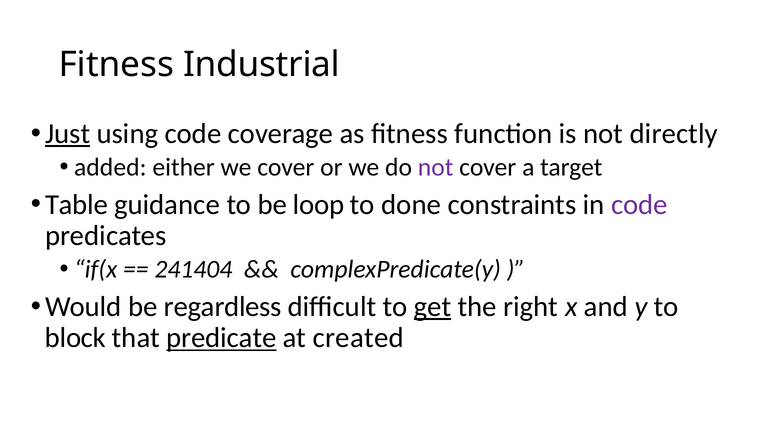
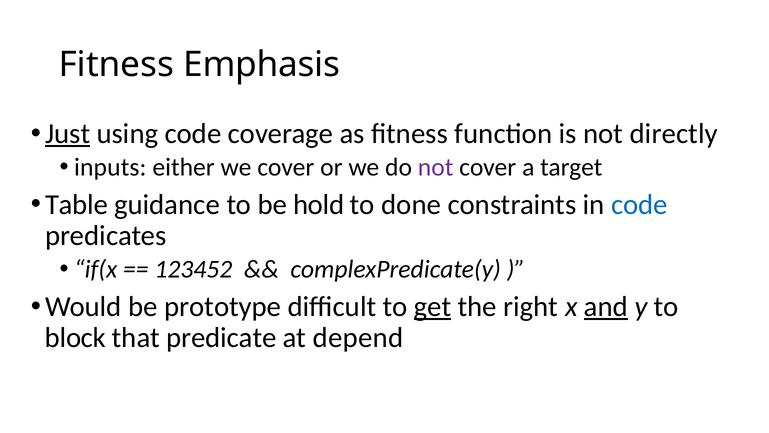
Industrial: Industrial -> Emphasis
added: added -> inputs
loop: loop -> hold
code at (639, 204) colour: purple -> blue
241404: 241404 -> 123452
regardless: regardless -> prototype
and underline: none -> present
predicate underline: present -> none
created: created -> depend
